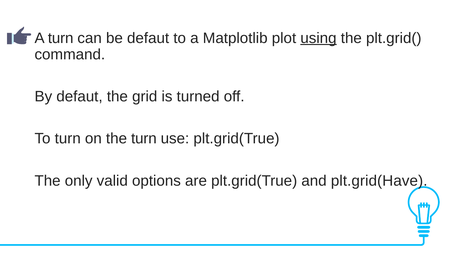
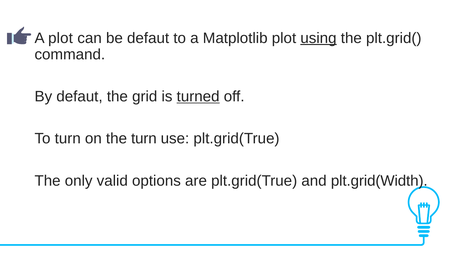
A turn: turn -> plot
turned underline: none -> present
plt.grid(Have: plt.grid(Have -> plt.grid(Width
